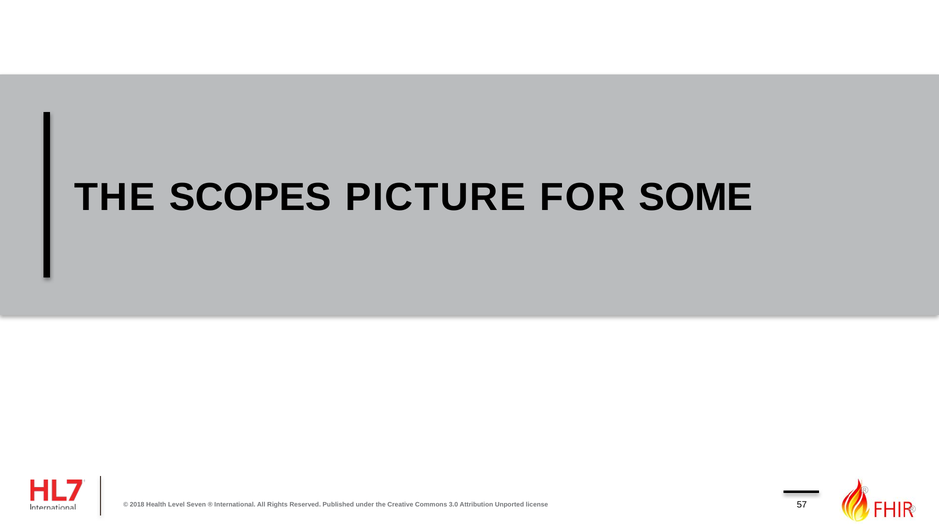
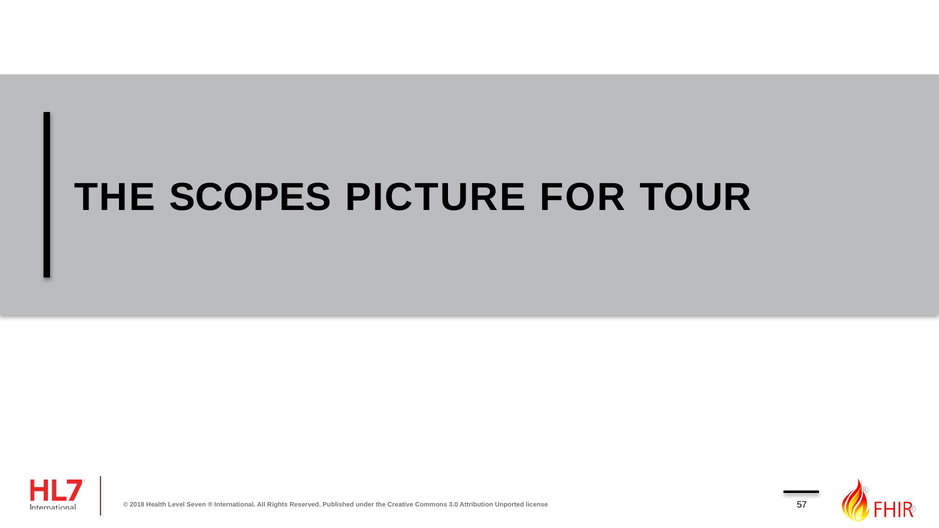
SOME: SOME -> TOUR
